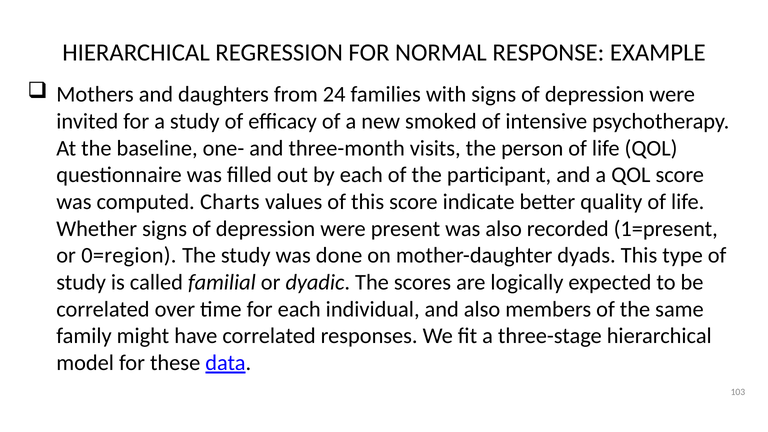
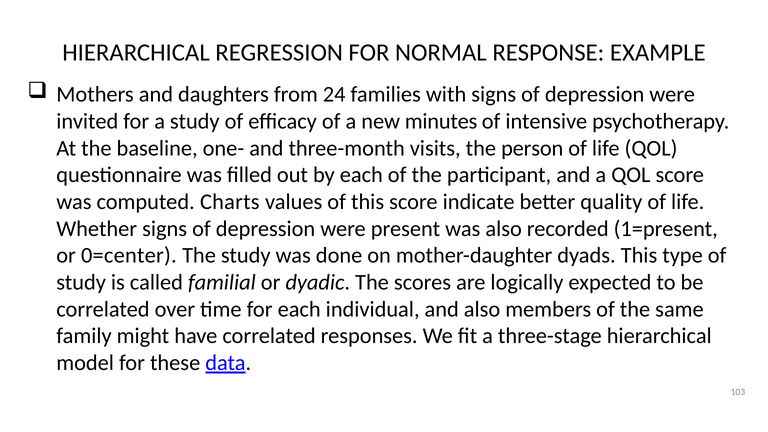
smoked: smoked -> minutes
0=region: 0=region -> 0=center
